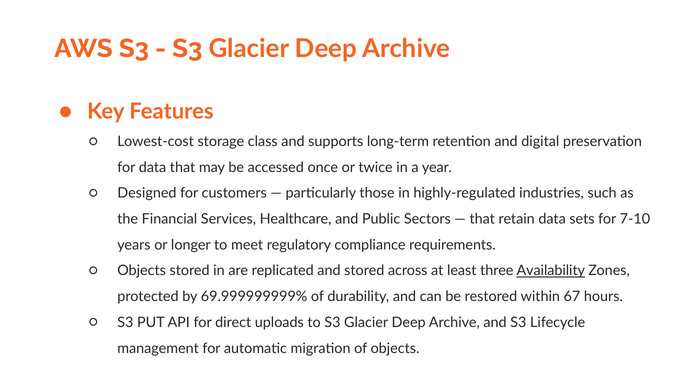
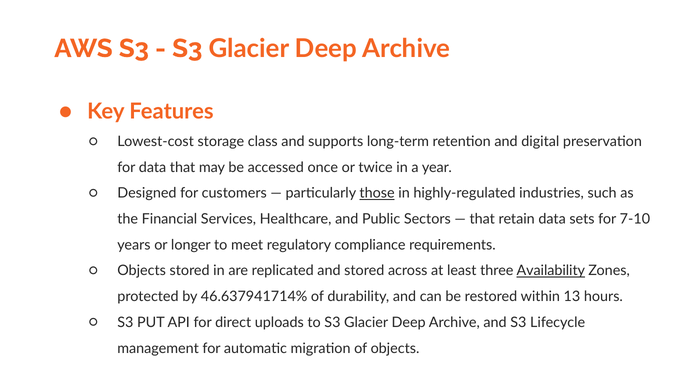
those underline: none -> present
69.999999999%: 69.999999999% -> 46.637941714%
67: 67 -> 13
